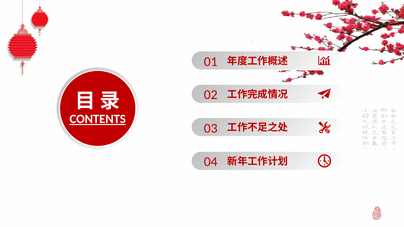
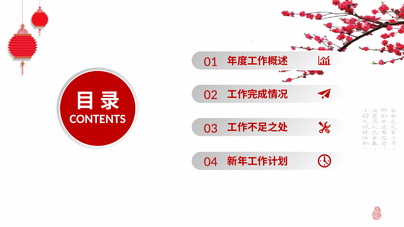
CONTENTS underline: present -> none
